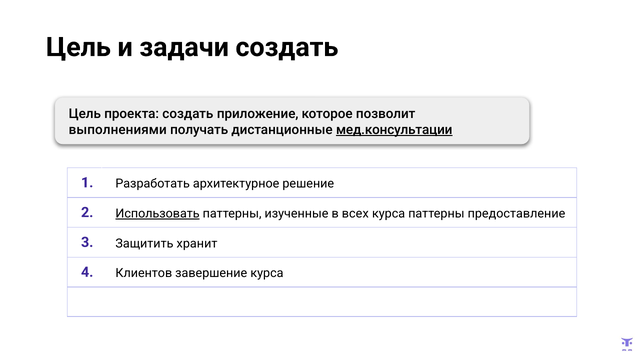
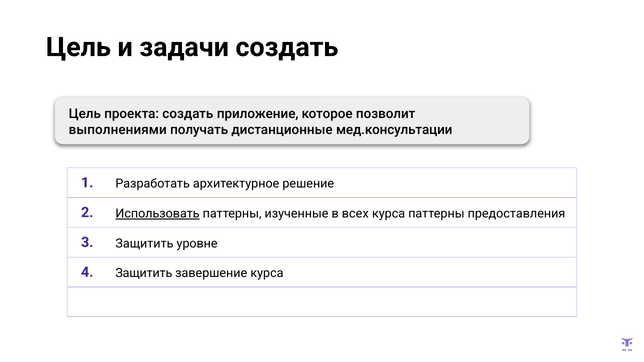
мед.консультации underline: present -> none
предоставление: предоставление -> предоставления
хранит: хранит -> уровне
4 Клиентов: Клиентов -> Защитить
